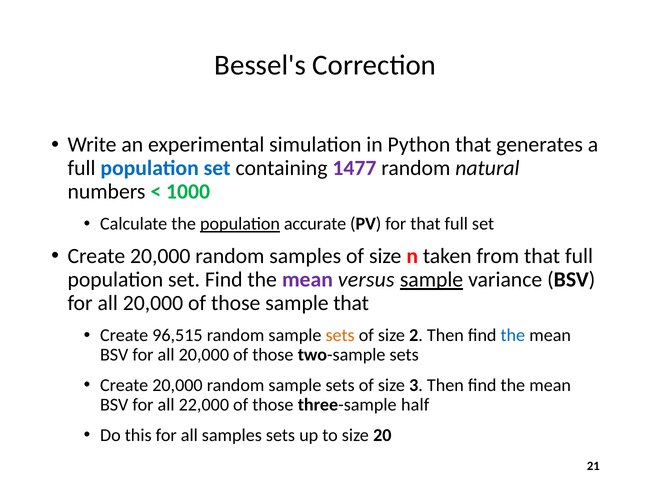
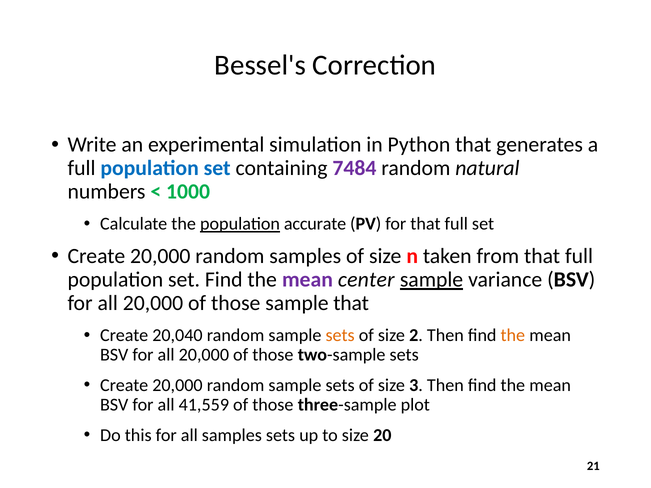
1477: 1477 -> 7484
versus: versus -> center
96,515: 96,515 -> 20,040
the at (513, 335) colour: blue -> orange
22,000: 22,000 -> 41,559
half: half -> plot
